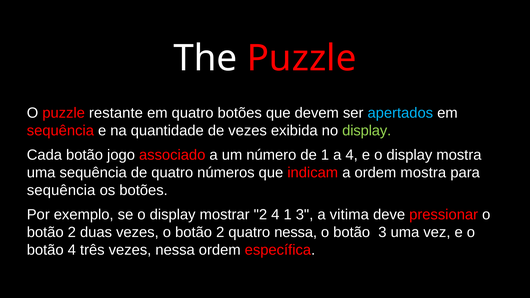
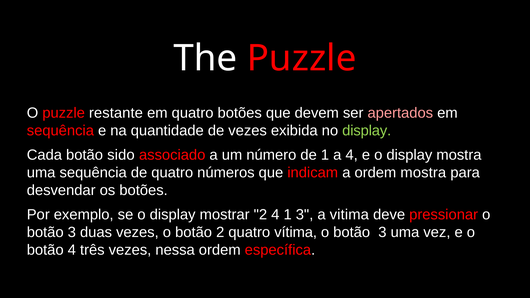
apertados colour: light blue -> pink
jogo: jogo -> sido
sequência at (61, 190): sequência -> desvendar
2 at (72, 232): 2 -> 3
quatro nessa: nessa -> vítima
